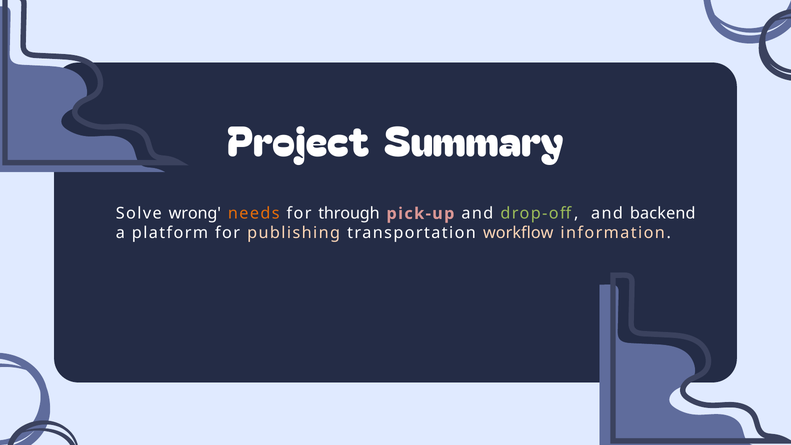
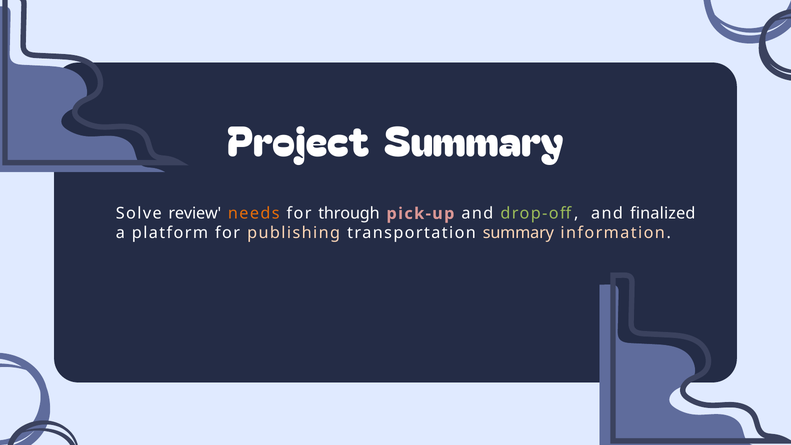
wrong: wrong -> review
backend: backend -> finalized
transportation workflow: workflow -> summary
